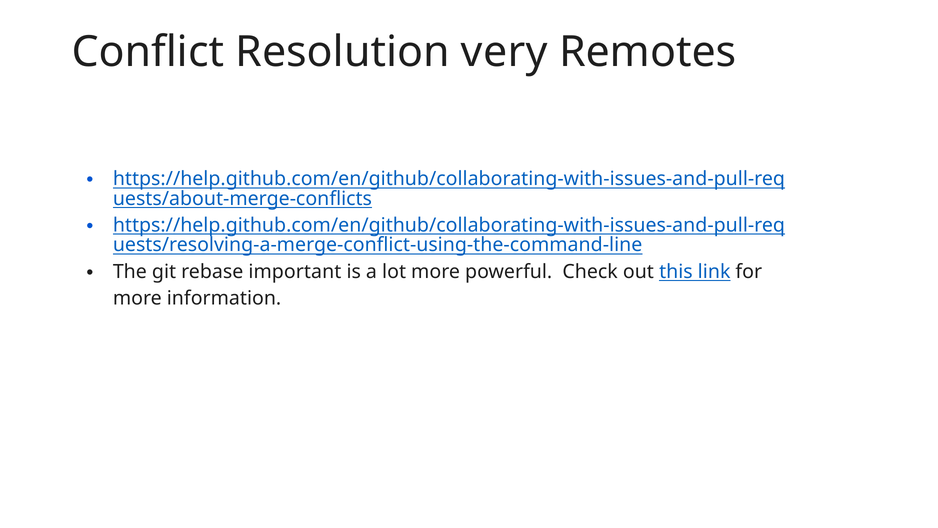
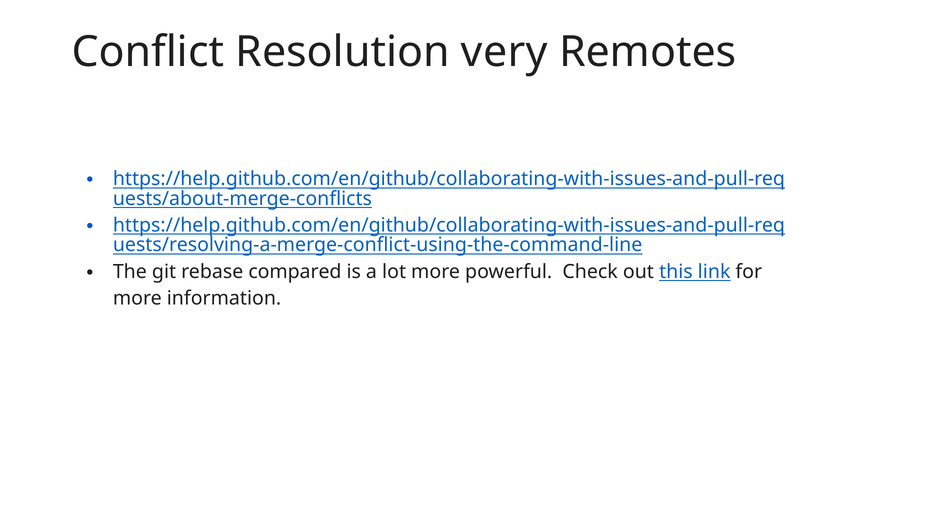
important: important -> compared
